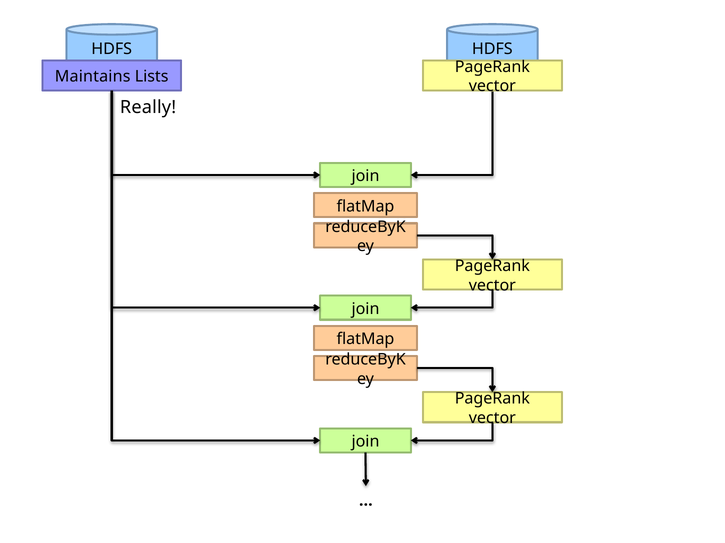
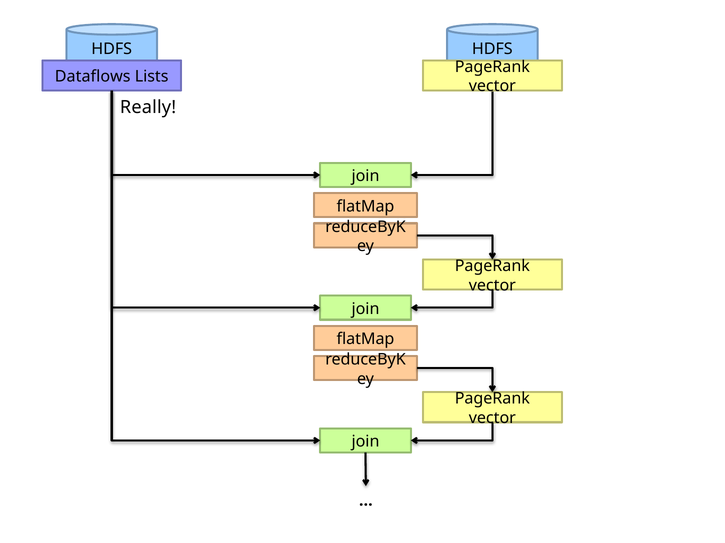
Maintains: Maintains -> Dataflows
